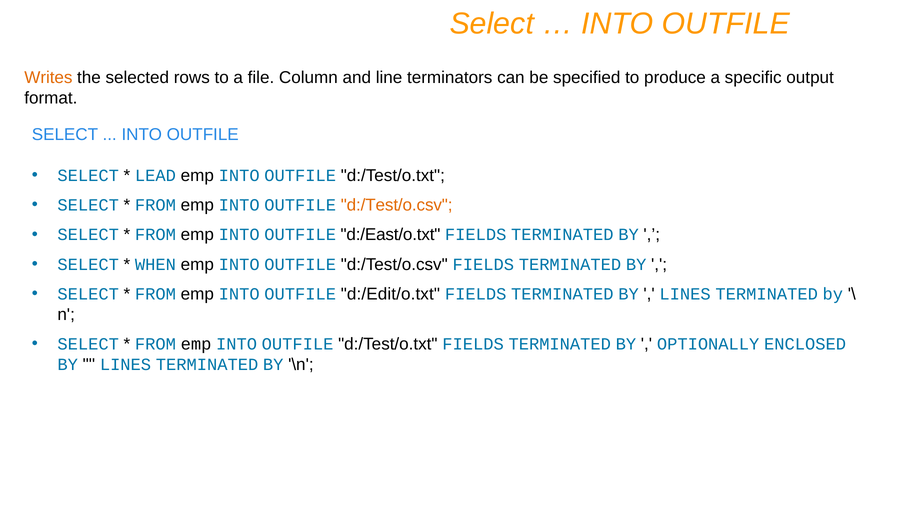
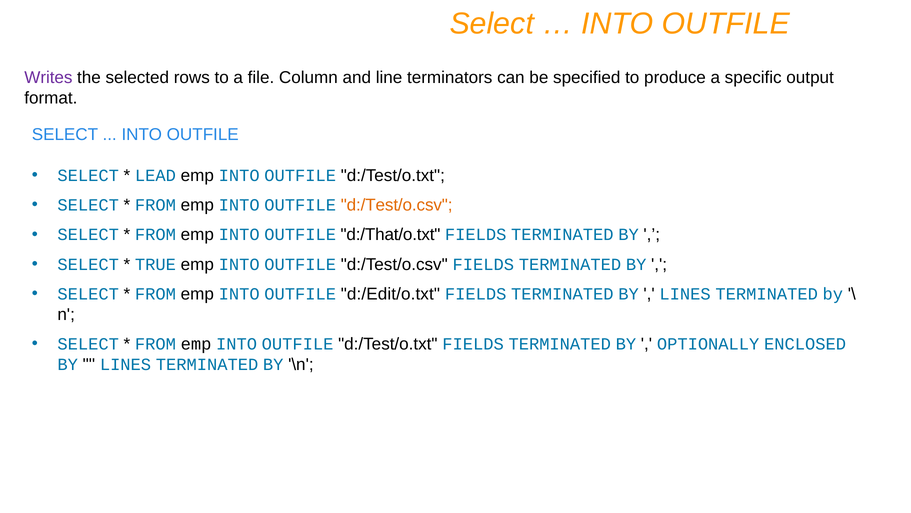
Writes colour: orange -> purple
d:/East/o.txt: d:/East/o.txt -> d:/That/o.txt
WHEN: WHEN -> TRUE
